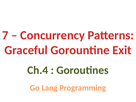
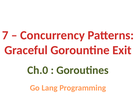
Ch.4: Ch.4 -> Ch.0
